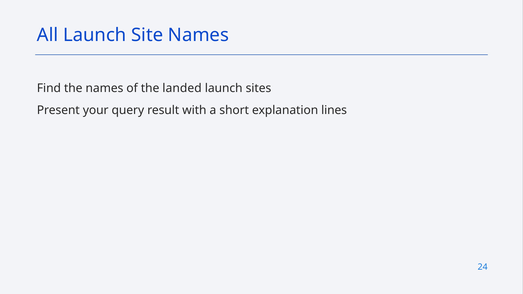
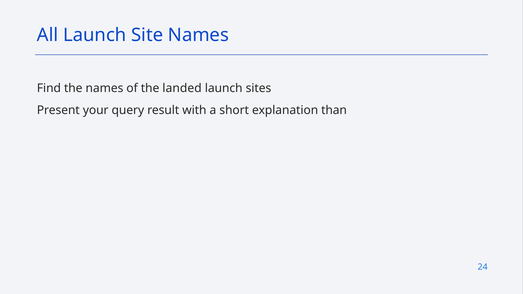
lines: lines -> than
